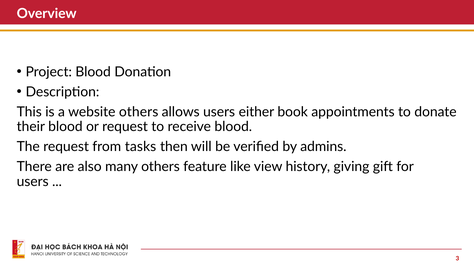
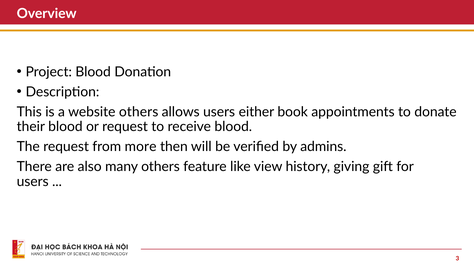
tasks: tasks -> more
